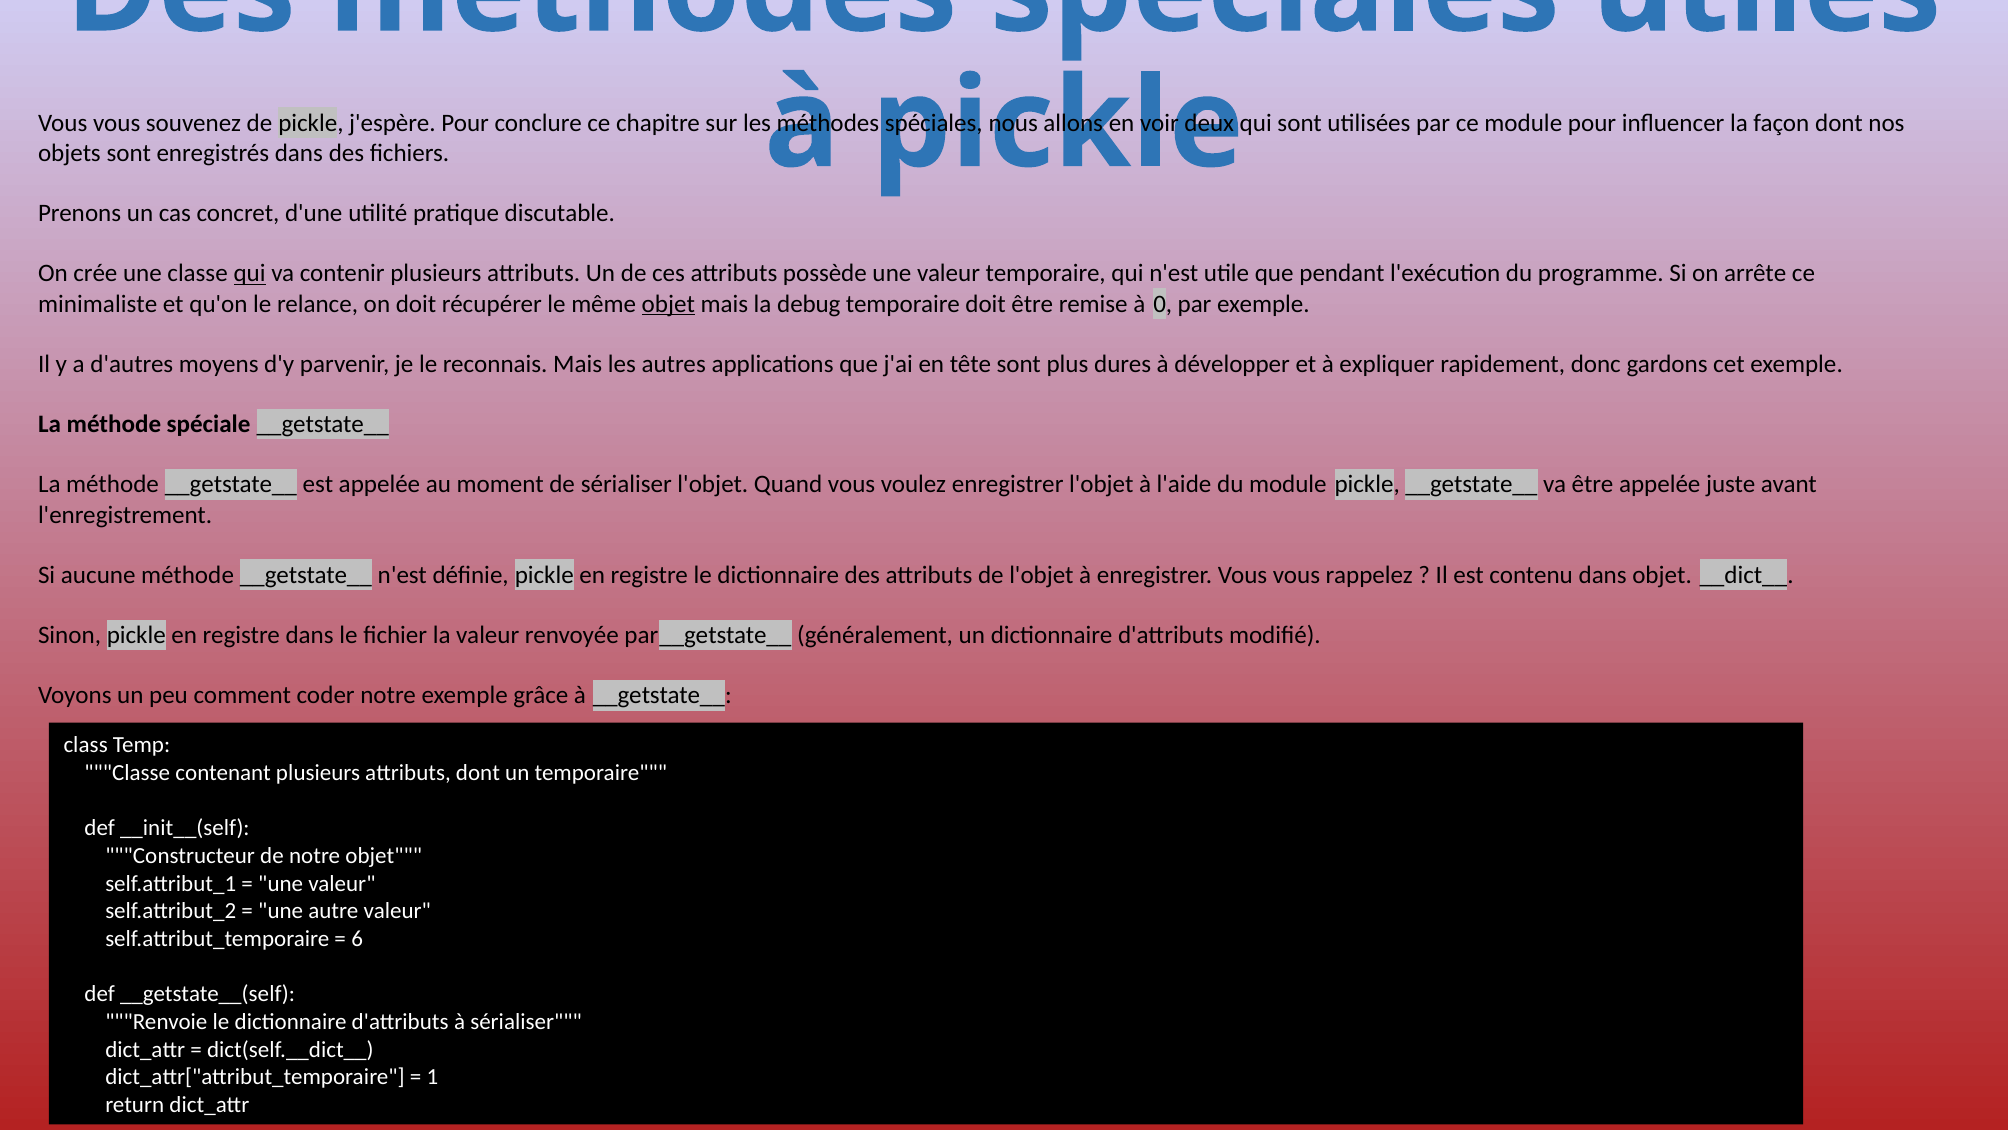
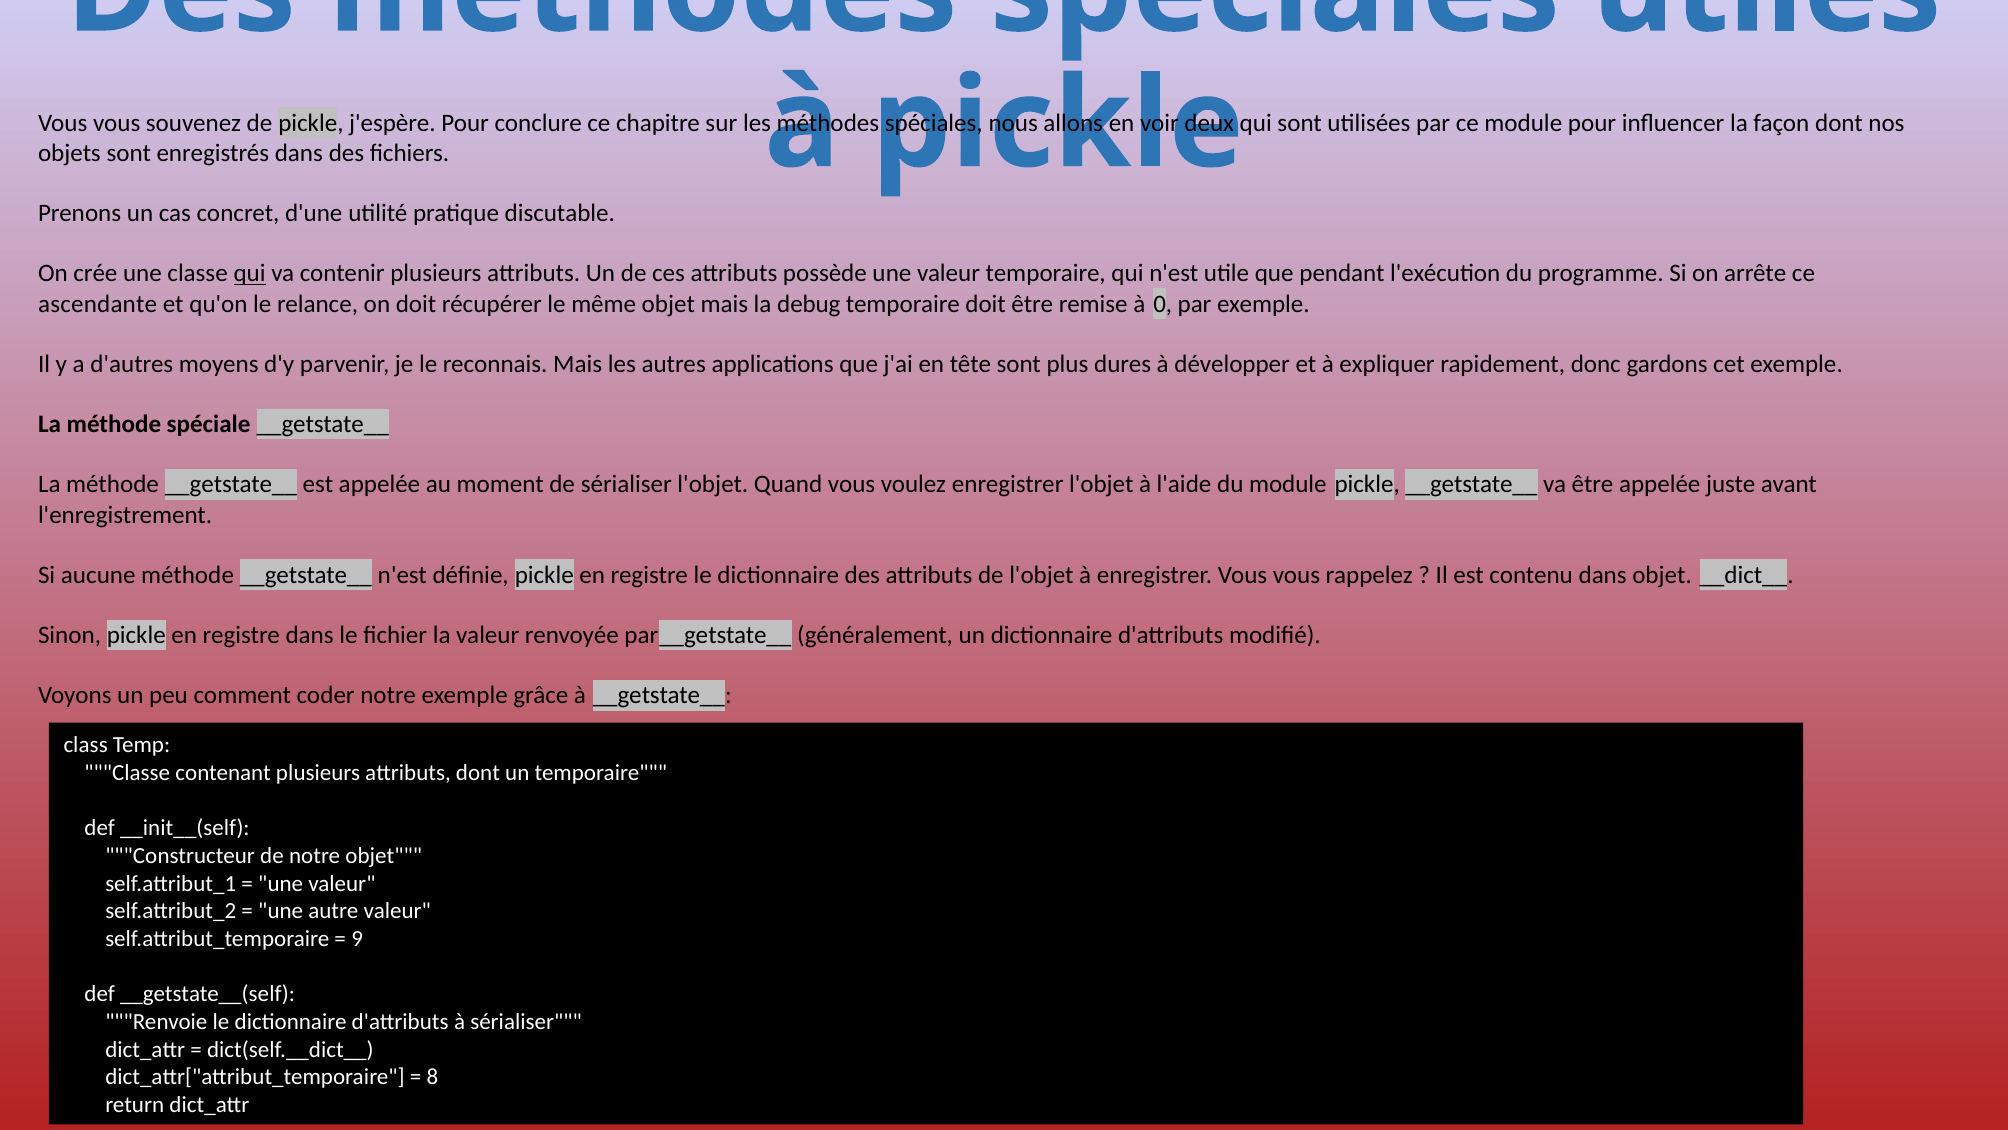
minimaliste: minimaliste -> ascendante
objet at (668, 304) underline: present -> none
6: 6 -> 9
1: 1 -> 8
